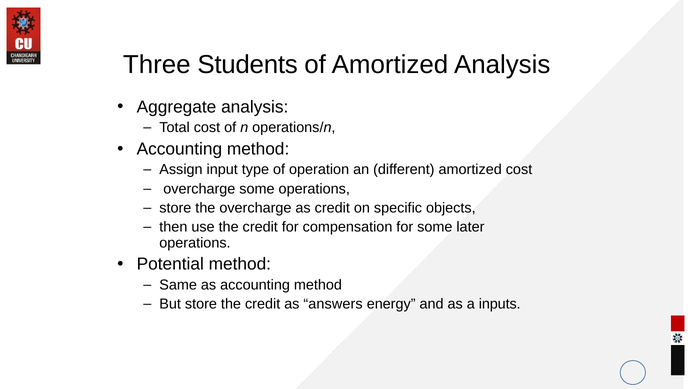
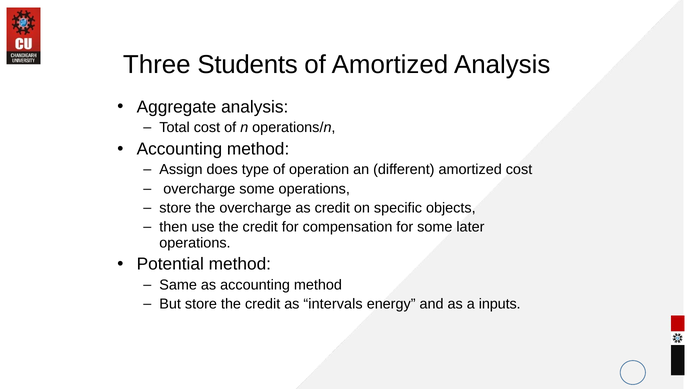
input: input -> does
answers: answers -> intervals
